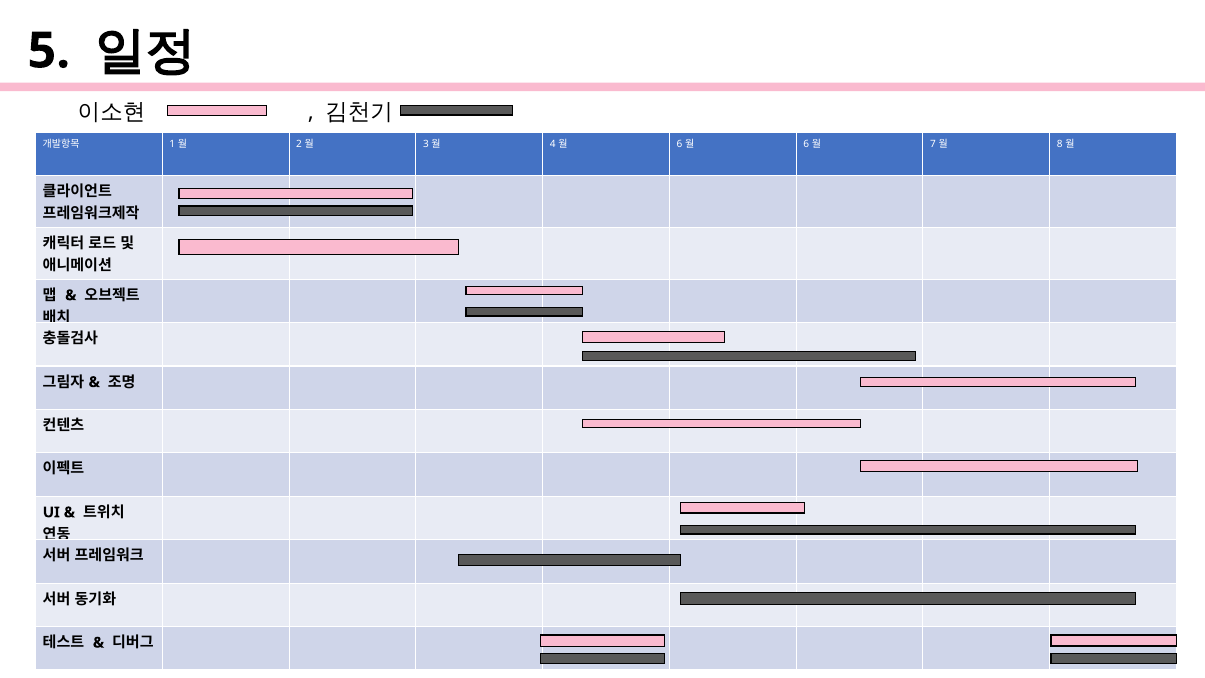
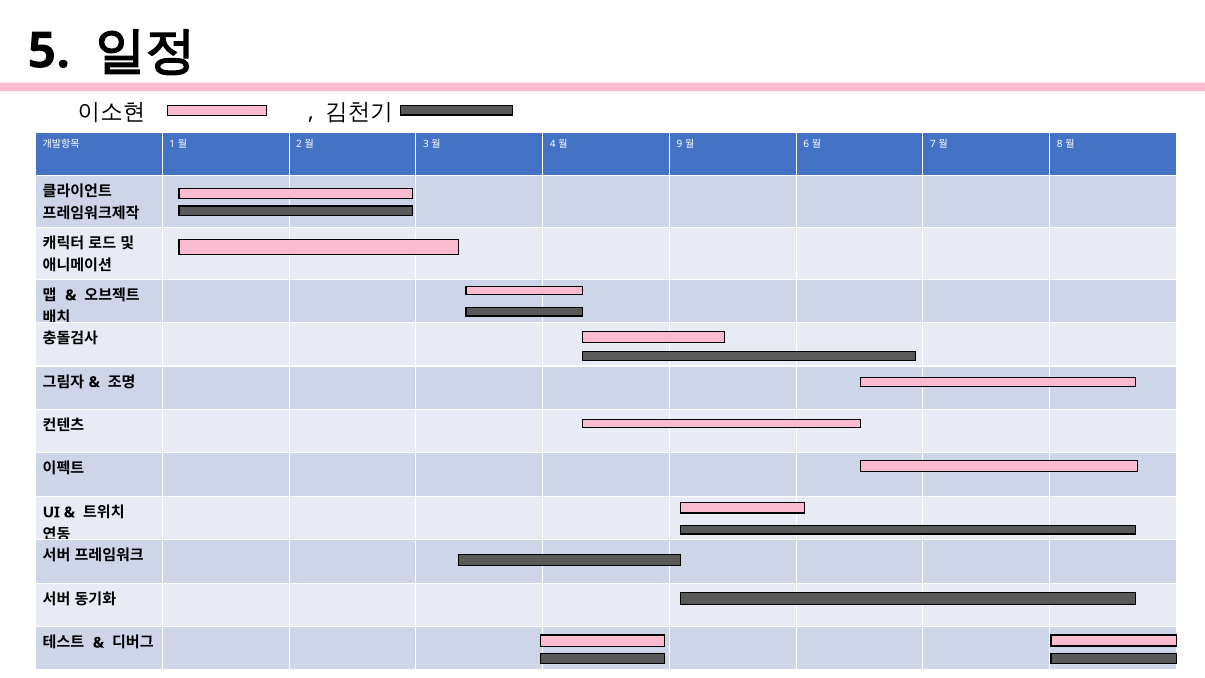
6 at (679, 144): 6 -> 9
